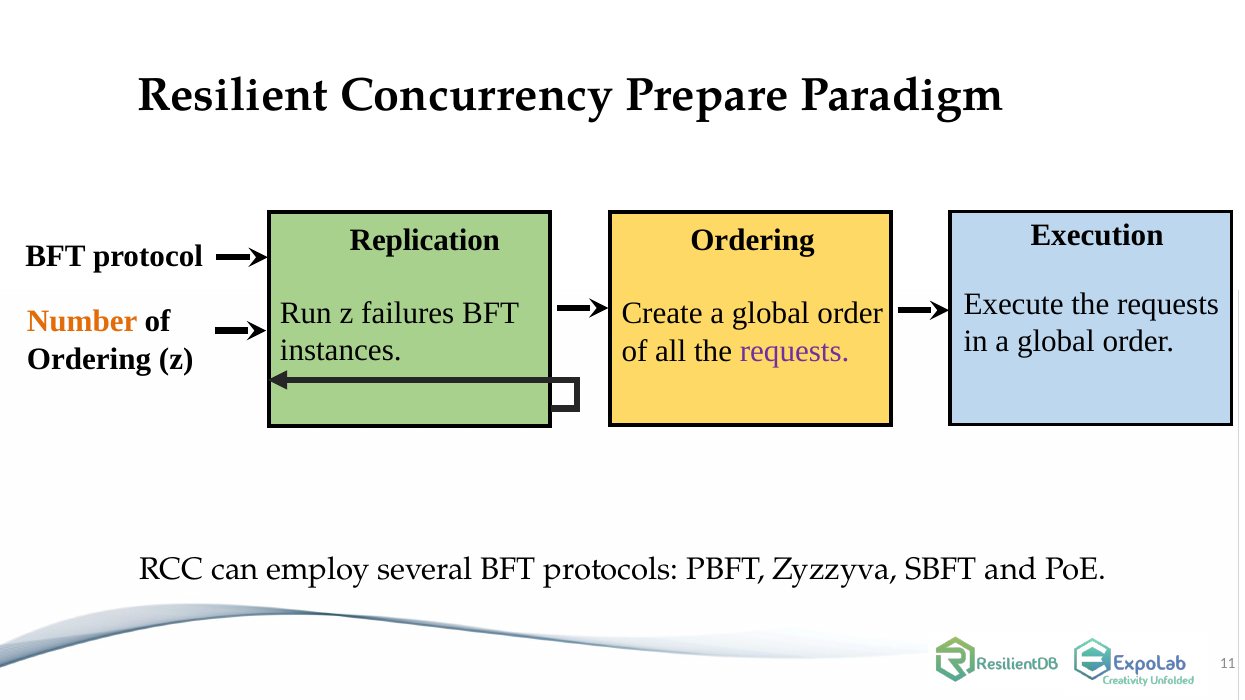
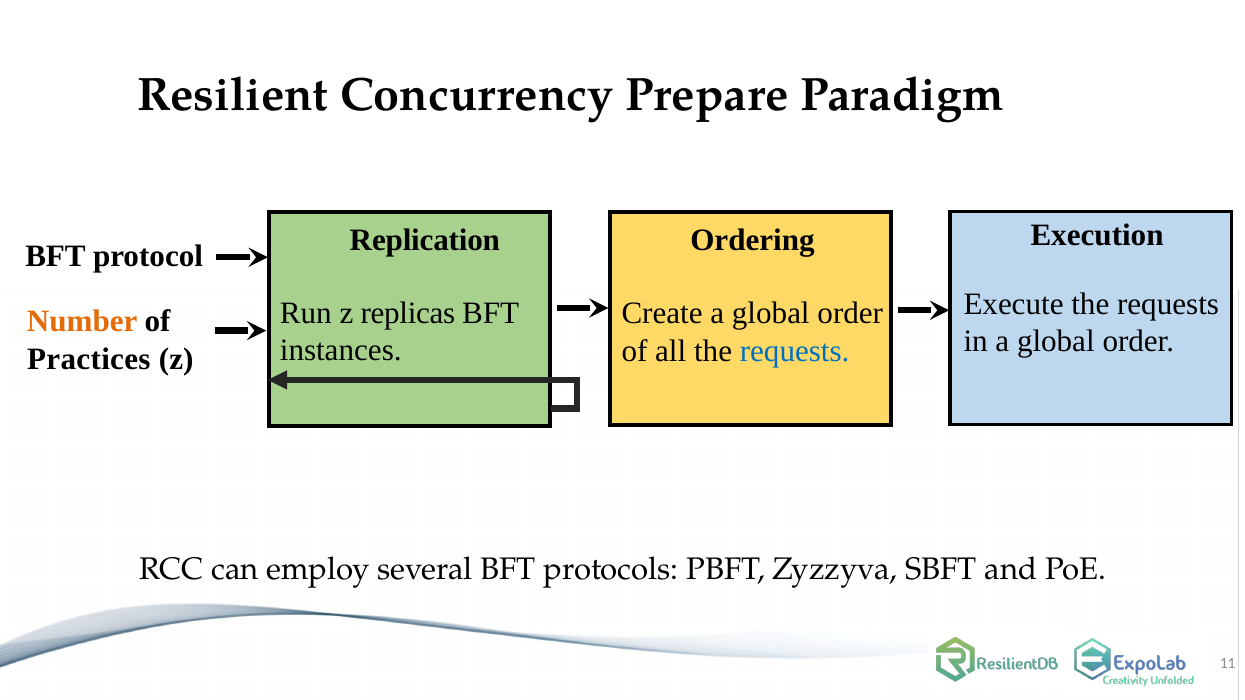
failures: failures -> replicas
requests at (795, 351) colour: purple -> blue
Ordering at (89, 359): Ordering -> Practices
